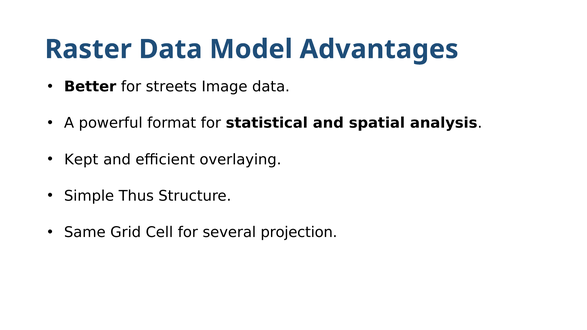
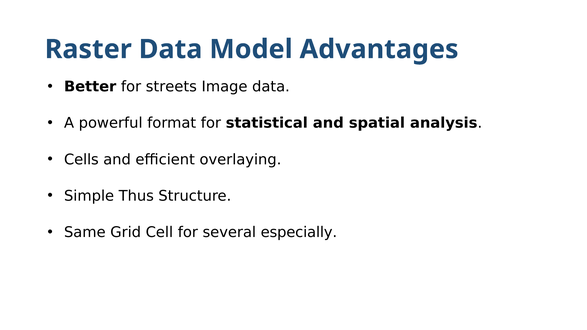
Kept: Kept -> Cells
projection: projection -> especially
